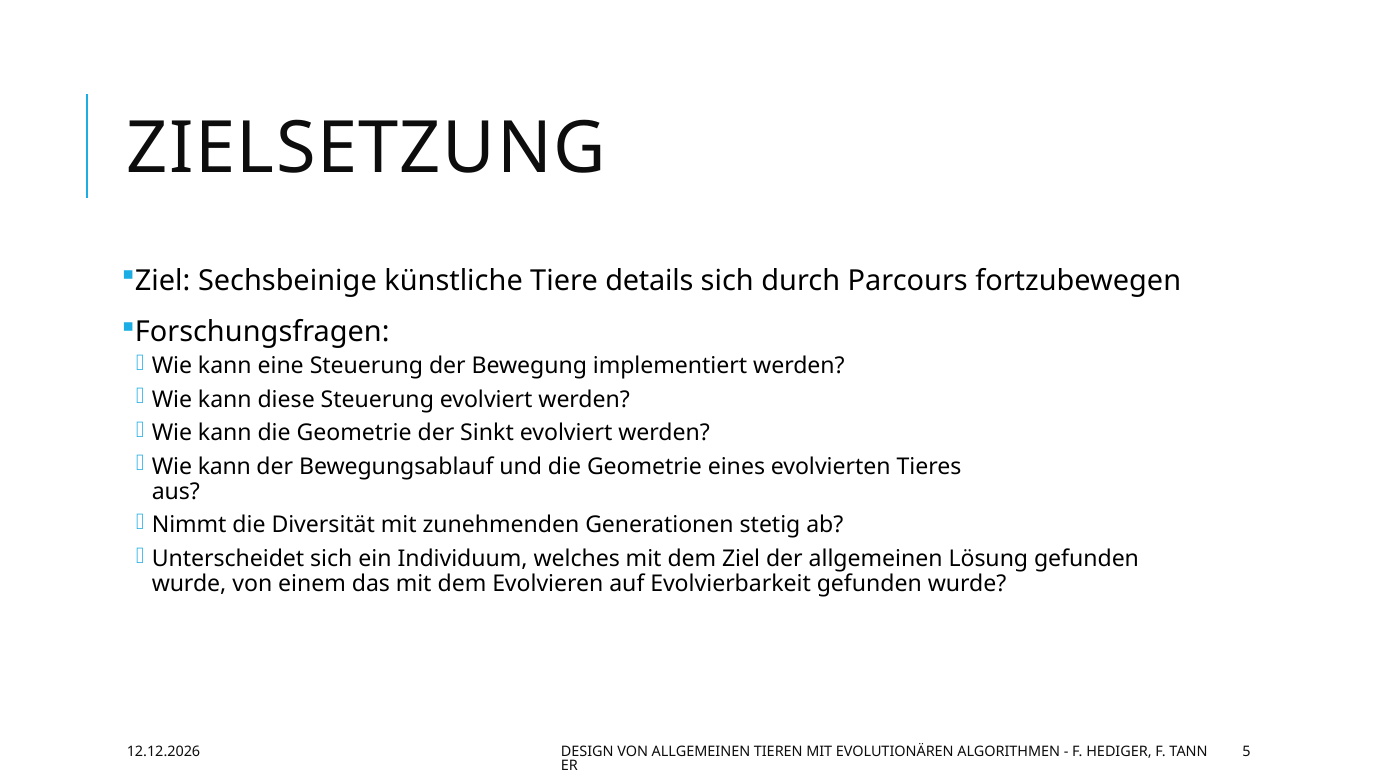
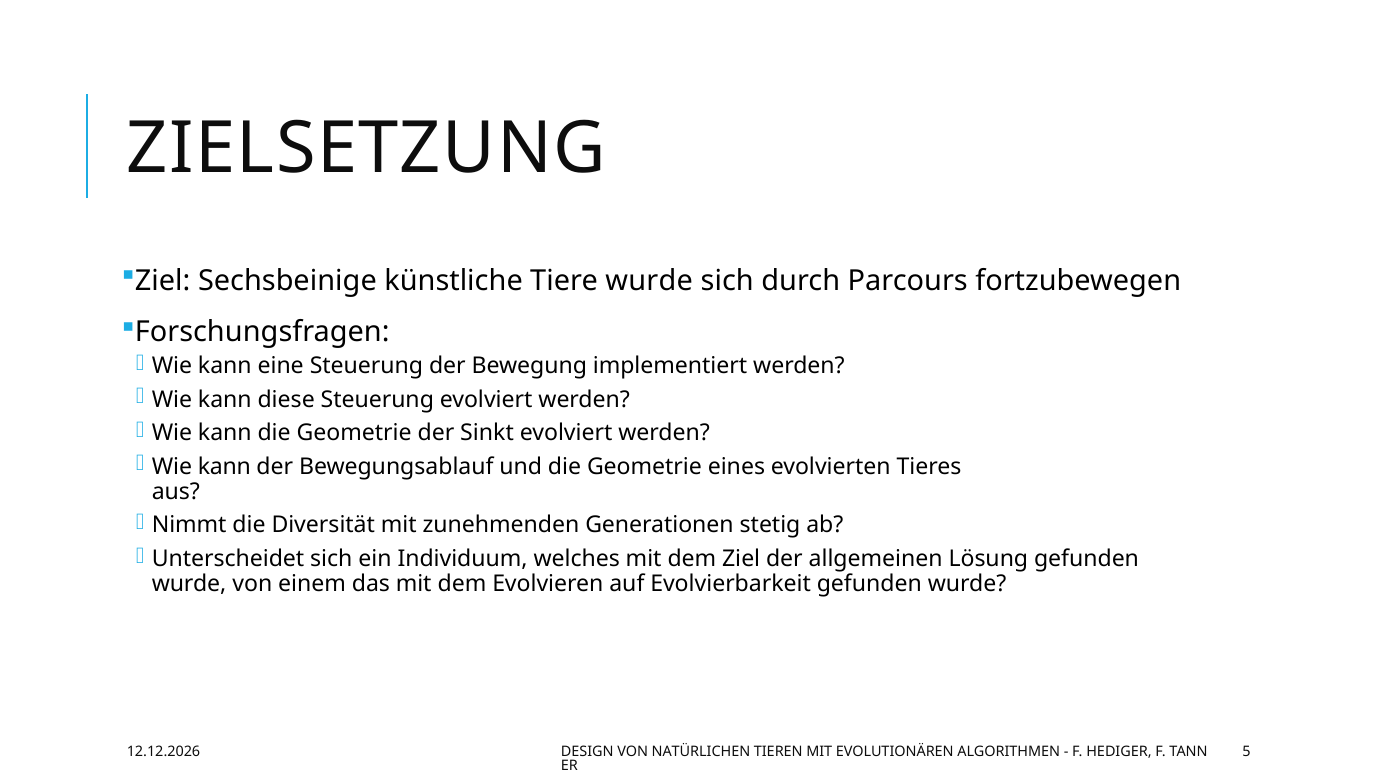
Tiere details: details -> wurde
VON ALLGEMEINEN: ALLGEMEINEN -> NATÜRLICHEN
